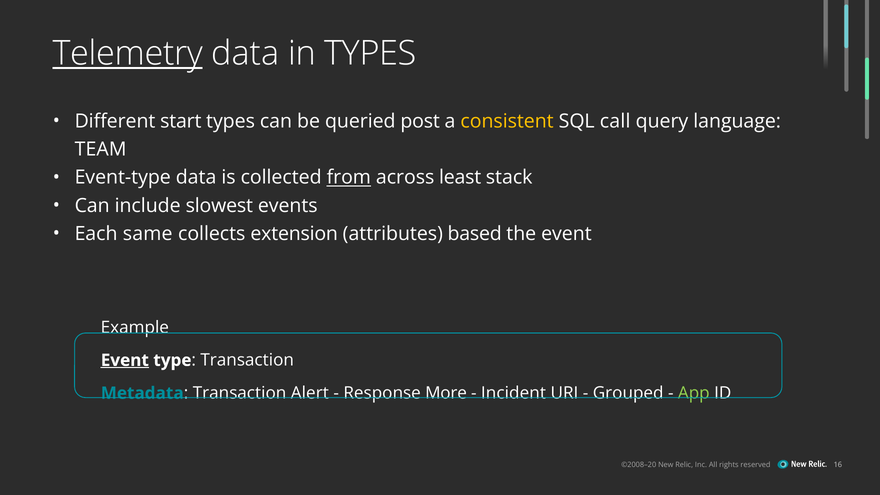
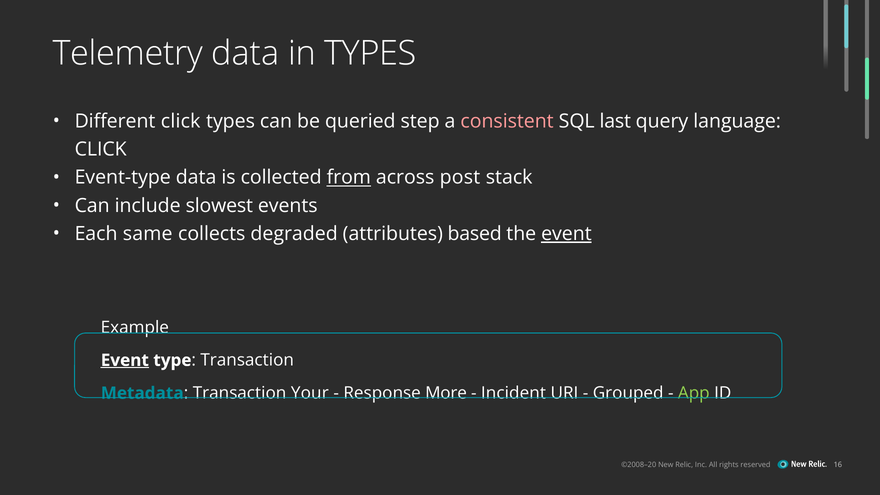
Telemetry underline: present -> none
Different start: start -> click
post: post -> step
consistent colour: yellow -> pink
call: call -> last
TEAM at (101, 149): TEAM -> CLICK
least: least -> post
extension: extension -> degraded
event at (566, 234) underline: none -> present
Alert: Alert -> Your
